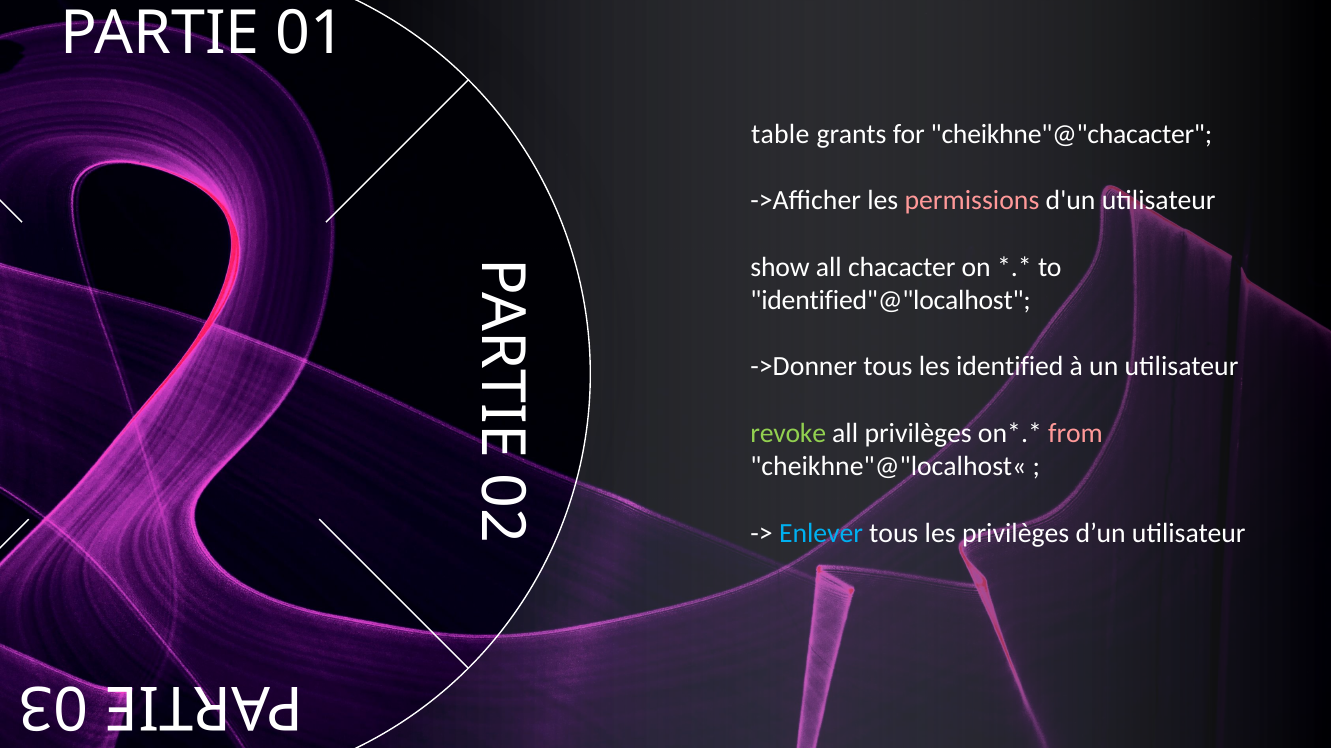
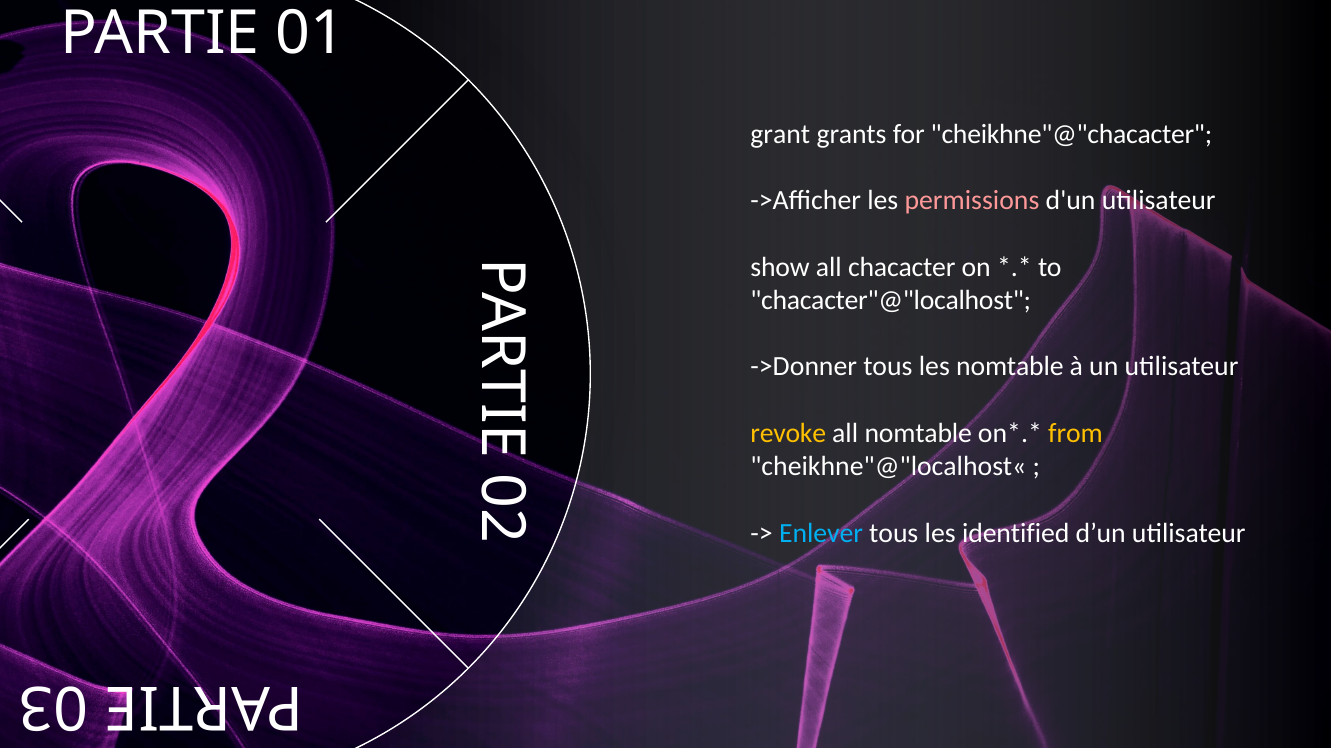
table at (780, 134): table -> grant
identified"@"localhost: identified"@"localhost -> chacacter"@"localhost
les identified: identified -> nomtable
revoke colour: light green -> yellow
all privilèges: privilèges -> nomtable
from colour: pink -> yellow
les privilèges: privilèges -> identified
